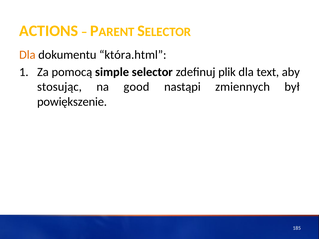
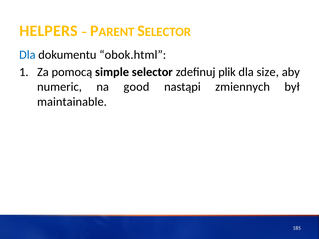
ACTIONS: ACTIONS -> HELPERS
Dla at (27, 55) colour: orange -> blue
która.html: która.html -> obok.html
text: text -> size
stosując: stosując -> numeric
powiększenie: powiększenie -> maintainable
